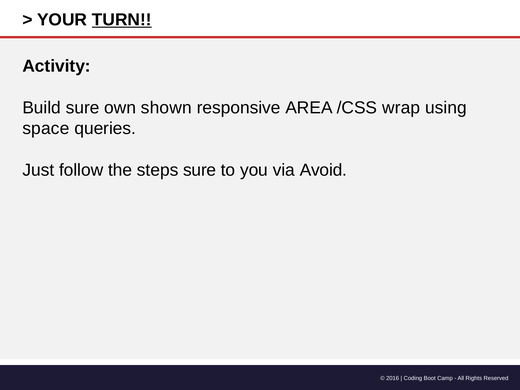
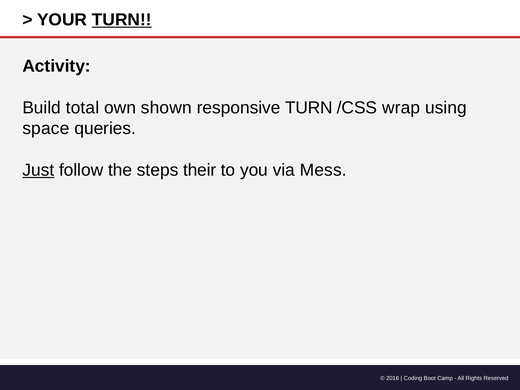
Build sure: sure -> total
responsive AREA: AREA -> TURN
Just underline: none -> present
steps sure: sure -> their
Avoid: Avoid -> Mess
